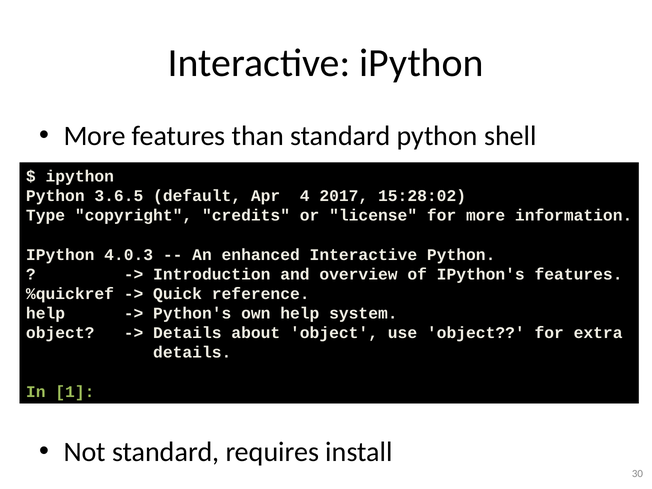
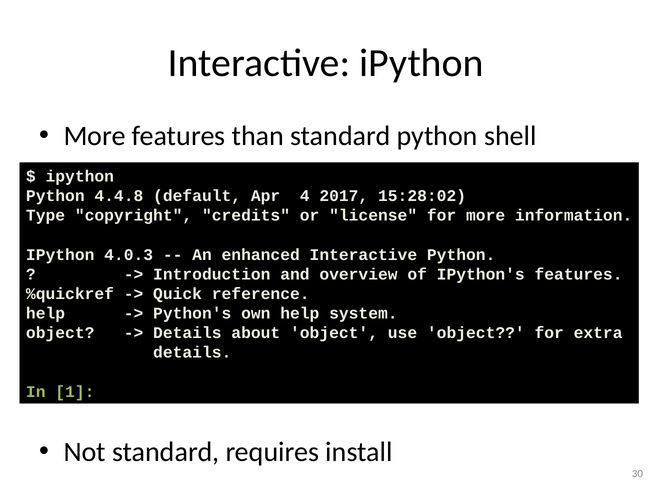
3.6.5: 3.6.5 -> 4.4.8
